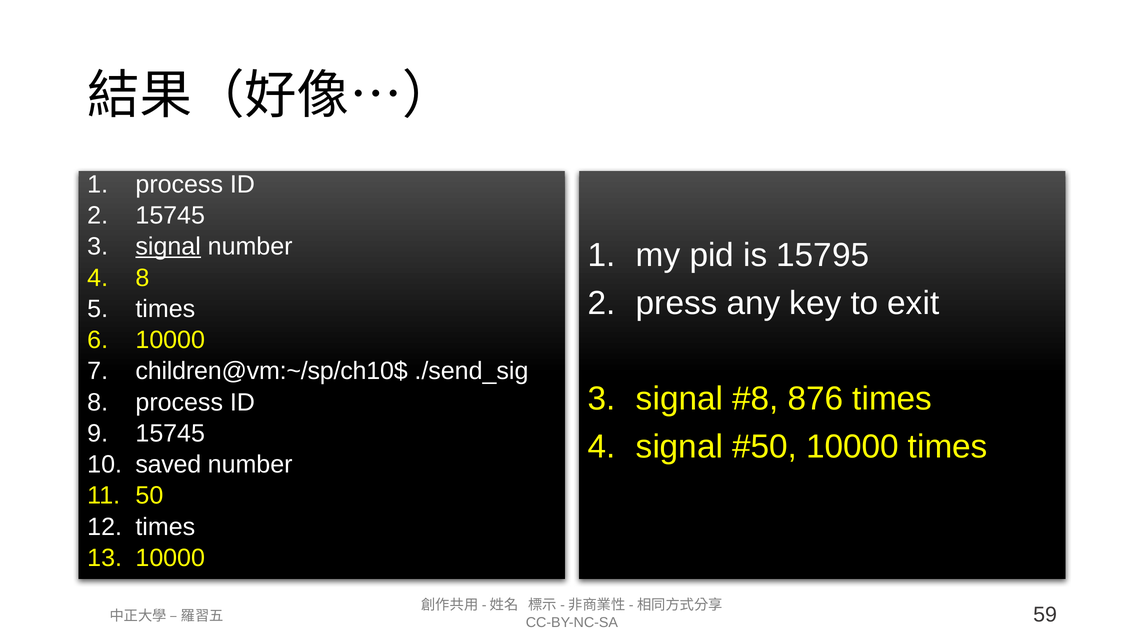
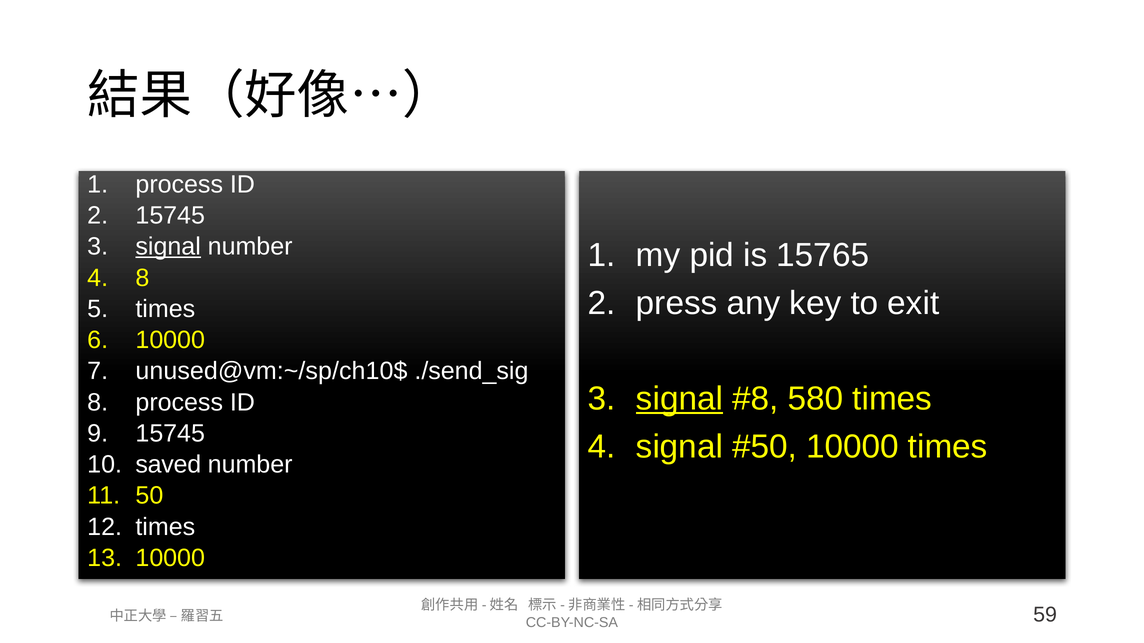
15795: 15795 -> 15765
children@vm:~/sp/ch10$: children@vm:~/sp/ch10$ -> unused@vm:~/sp/ch10$
signal at (680, 399) underline: none -> present
876: 876 -> 580
